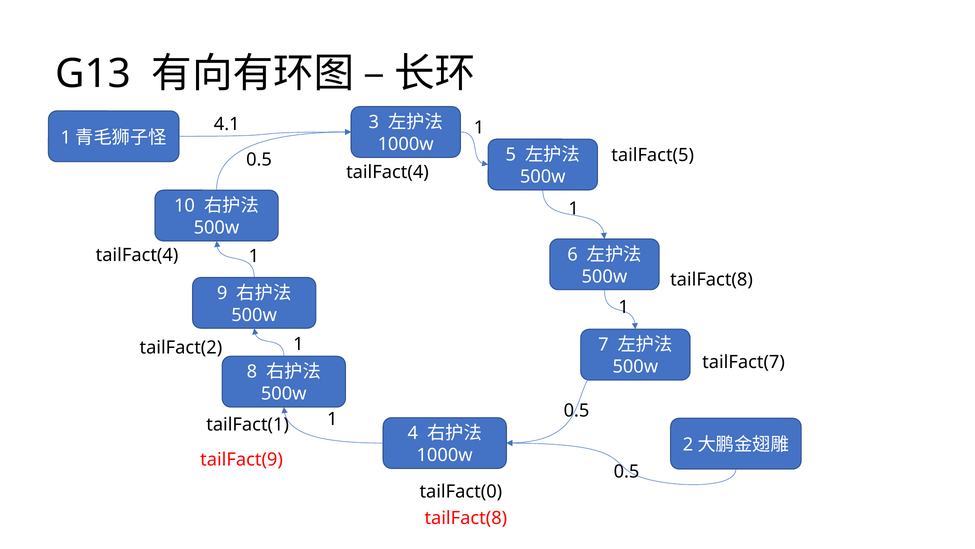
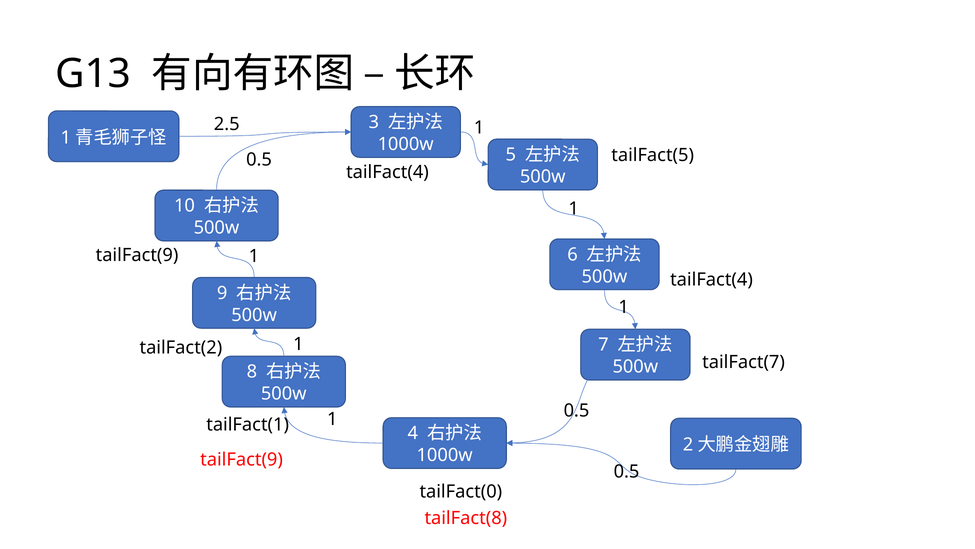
4.1: 4.1 -> 2.5
tailFact(4 at (137, 255): tailFact(4 -> tailFact(9
tailFact(8 at (712, 279): tailFact(8 -> tailFact(4
